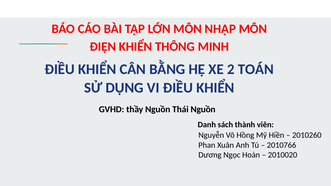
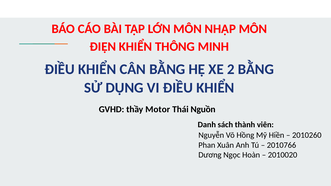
2 TOÁN: TOÁN -> BẰNG
thầy Nguồn: Nguồn -> Motor
